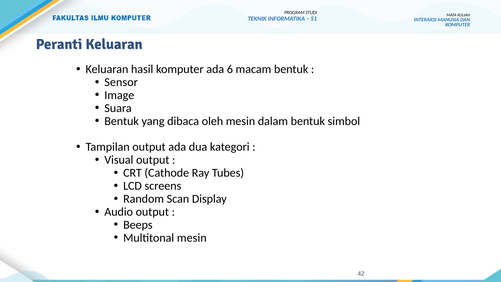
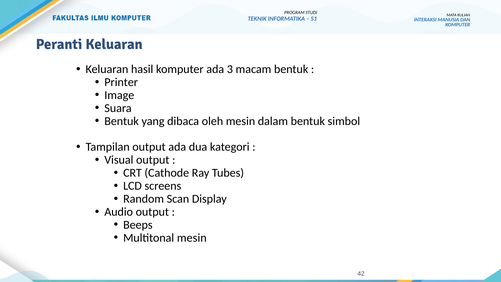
6: 6 -> 3
Sensor: Sensor -> Printer
